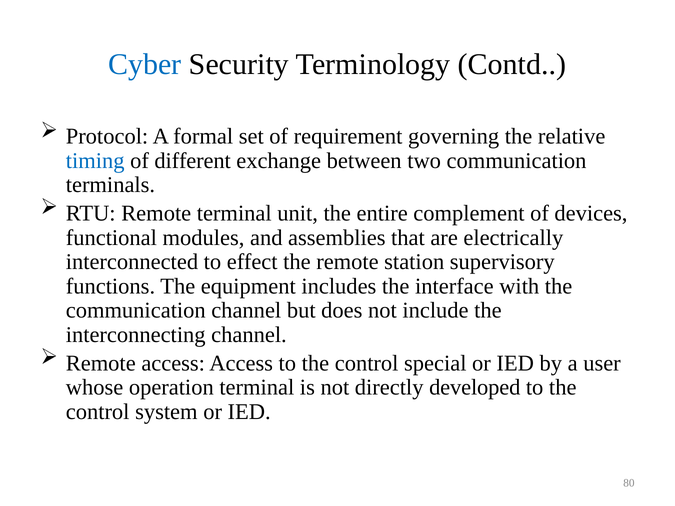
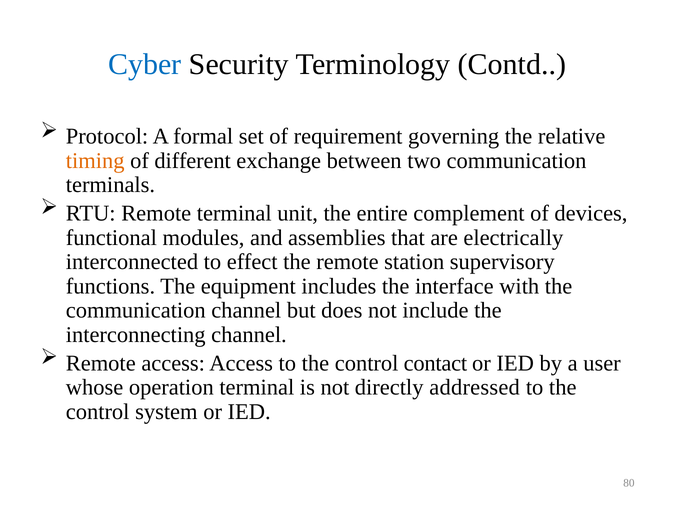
timing colour: blue -> orange
special: special -> contact
developed: developed -> addressed
